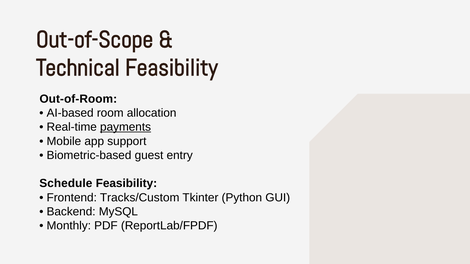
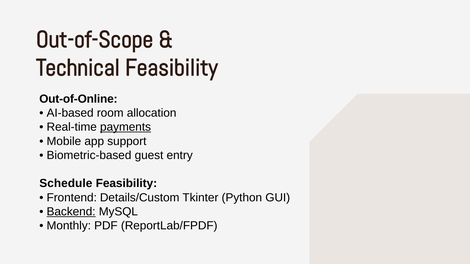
Out-of-Room: Out-of-Room -> Out-of-Online
Tracks/Custom: Tracks/Custom -> Details/Custom
Backend underline: none -> present
